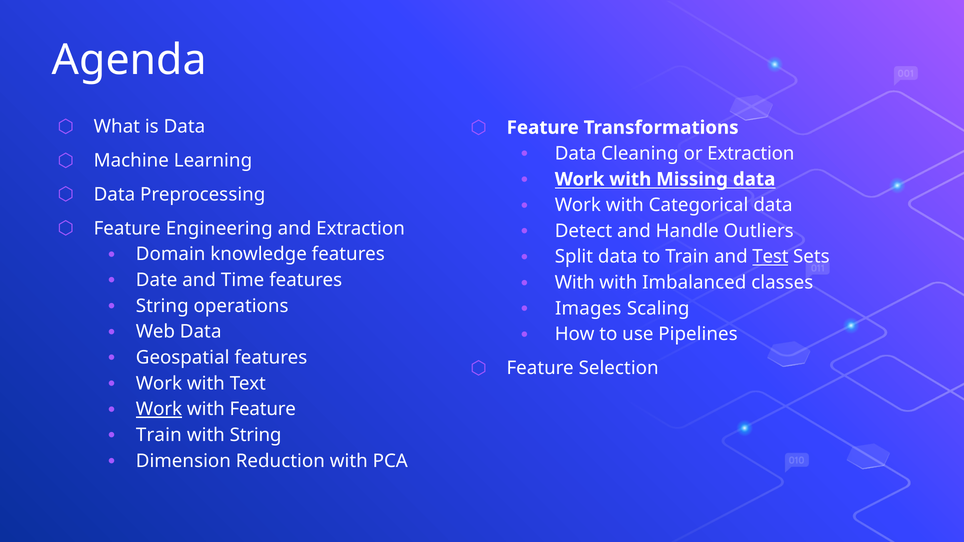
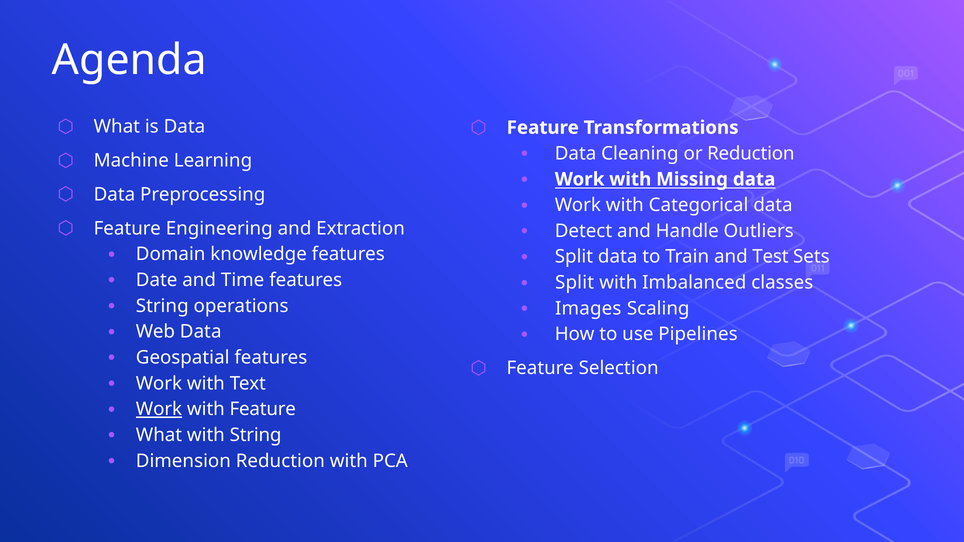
or Extraction: Extraction -> Reduction
Test underline: present -> none
With at (575, 283): With -> Split
Train at (159, 435): Train -> What
